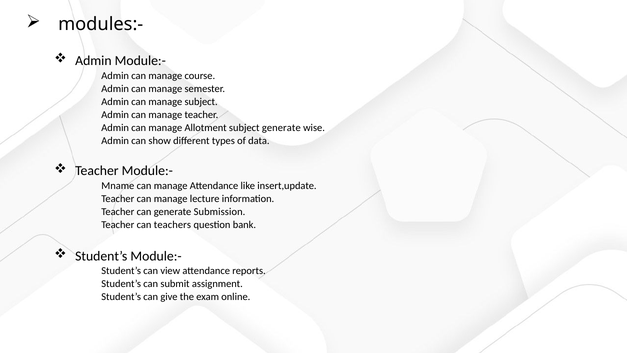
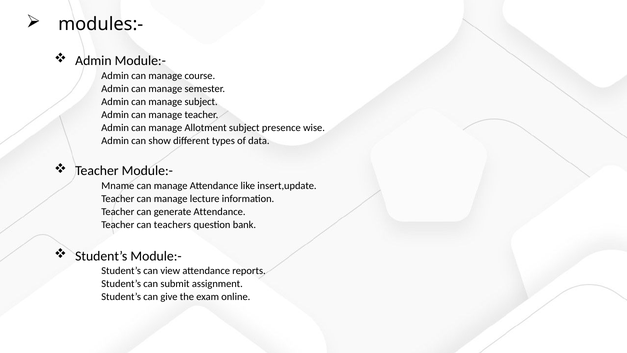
subject generate: generate -> presence
generate Submission: Submission -> Attendance
